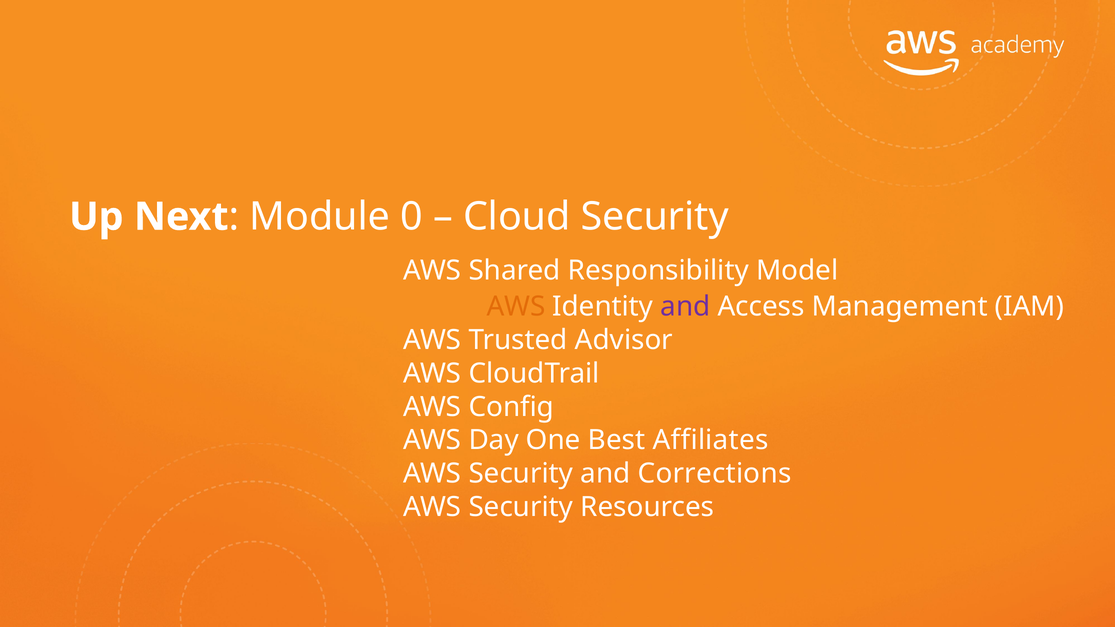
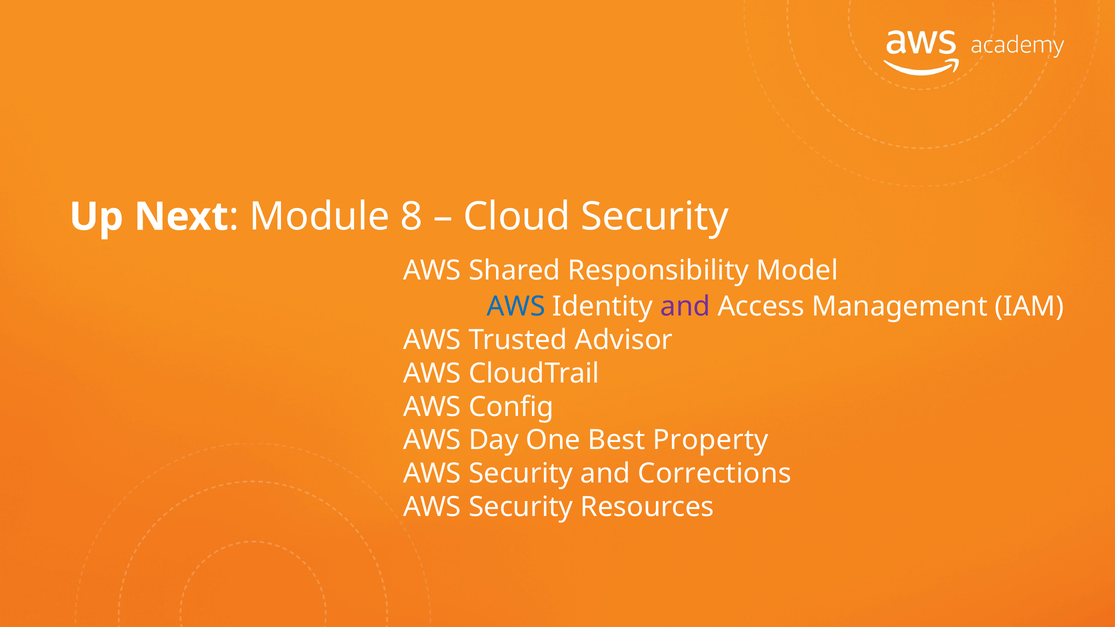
0: 0 -> 8
AWS at (516, 307) colour: orange -> blue
Affiliates: Affiliates -> Property
